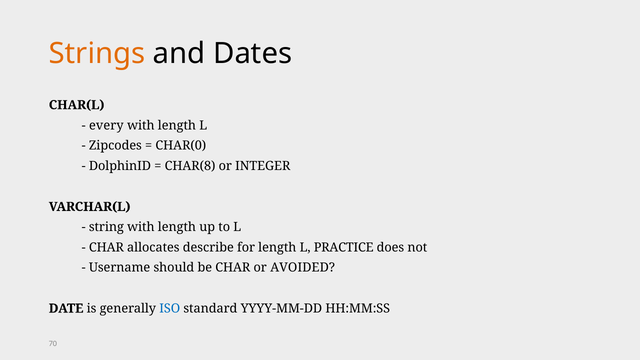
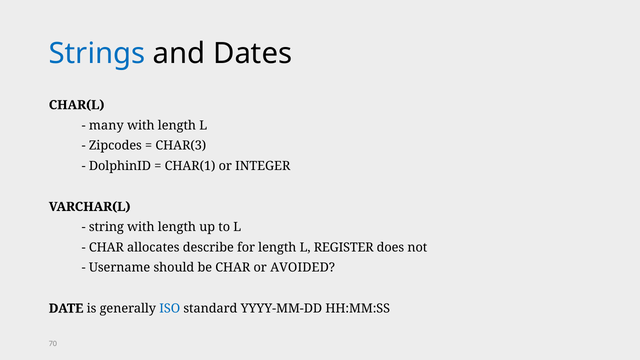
Strings colour: orange -> blue
every: every -> many
CHAR(0: CHAR(0 -> CHAR(3
CHAR(8: CHAR(8 -> CHAR(1
PRACTICE: PRACTICE -> REGISTER
